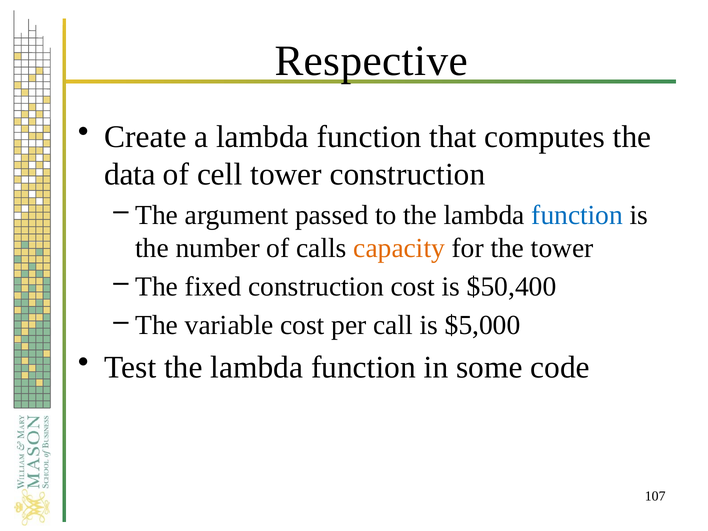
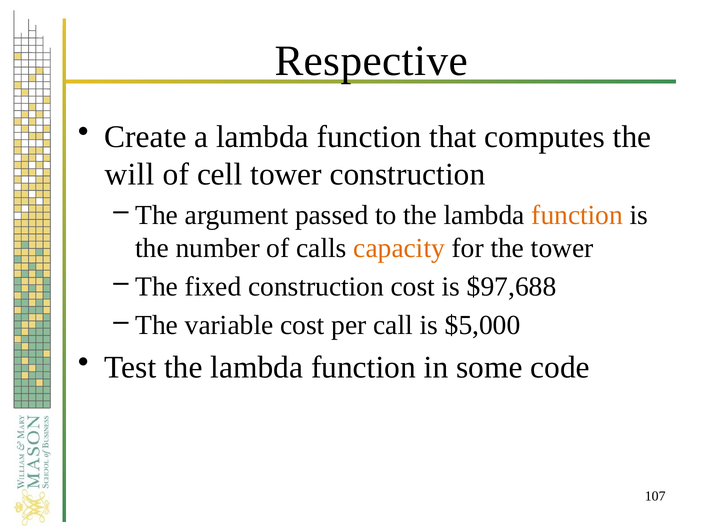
data: data -> will
function at (577, 215) colour: blue -> orange
$50,400: $50,400 -> $97,688
